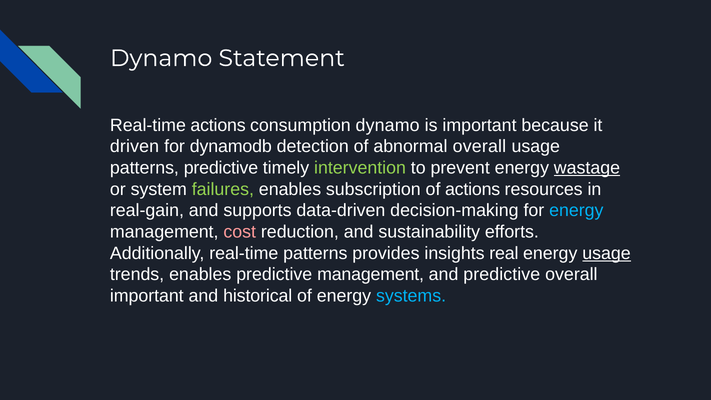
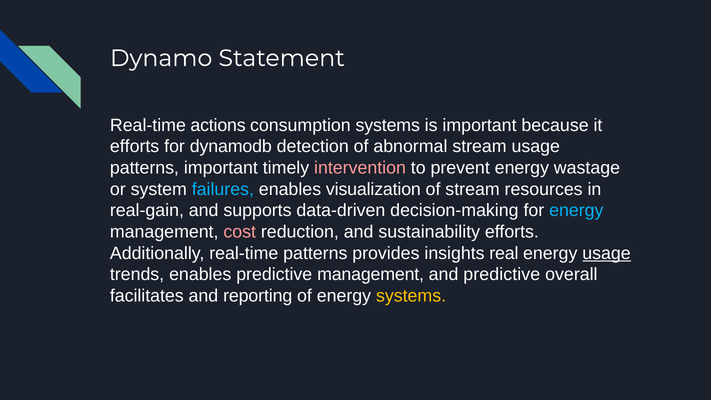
consumption dynamo: dynamo -> systems
driven at (135, 147): driven -> efforts
abnormal overall: overall -> stream
patterns predictive: predictive -> important
intervention colour: light green -> pink
wastage underline: present -> none
failures colour: light green -> light blue
subscription: subscription -> visualization
of actions: actions -> stream
important at (147, 296): important -> facilitates
historical: historical -> reporting
systems at (411, 296) colour: light blue -> yellow
